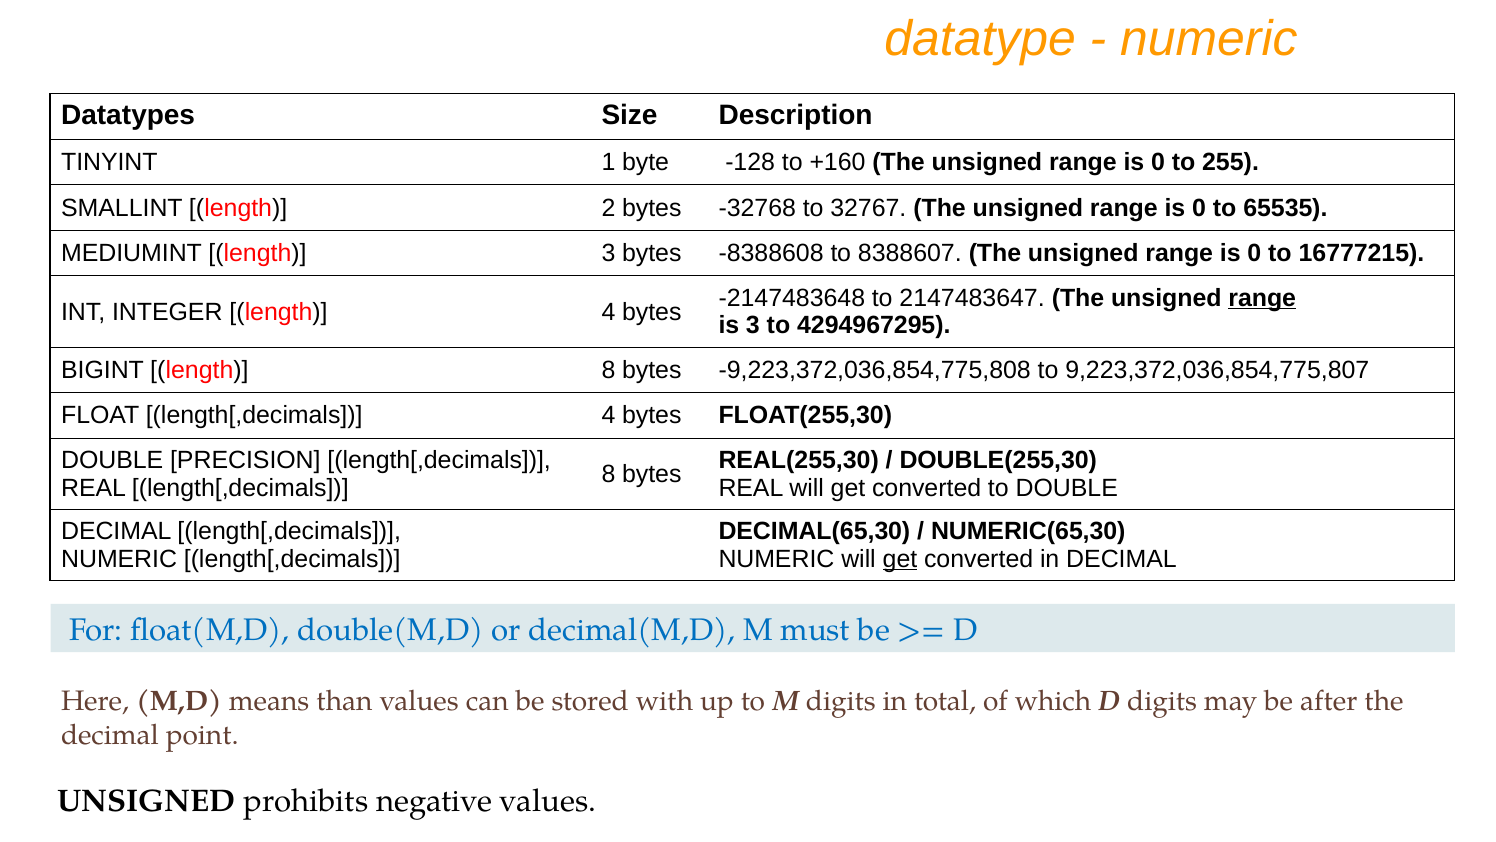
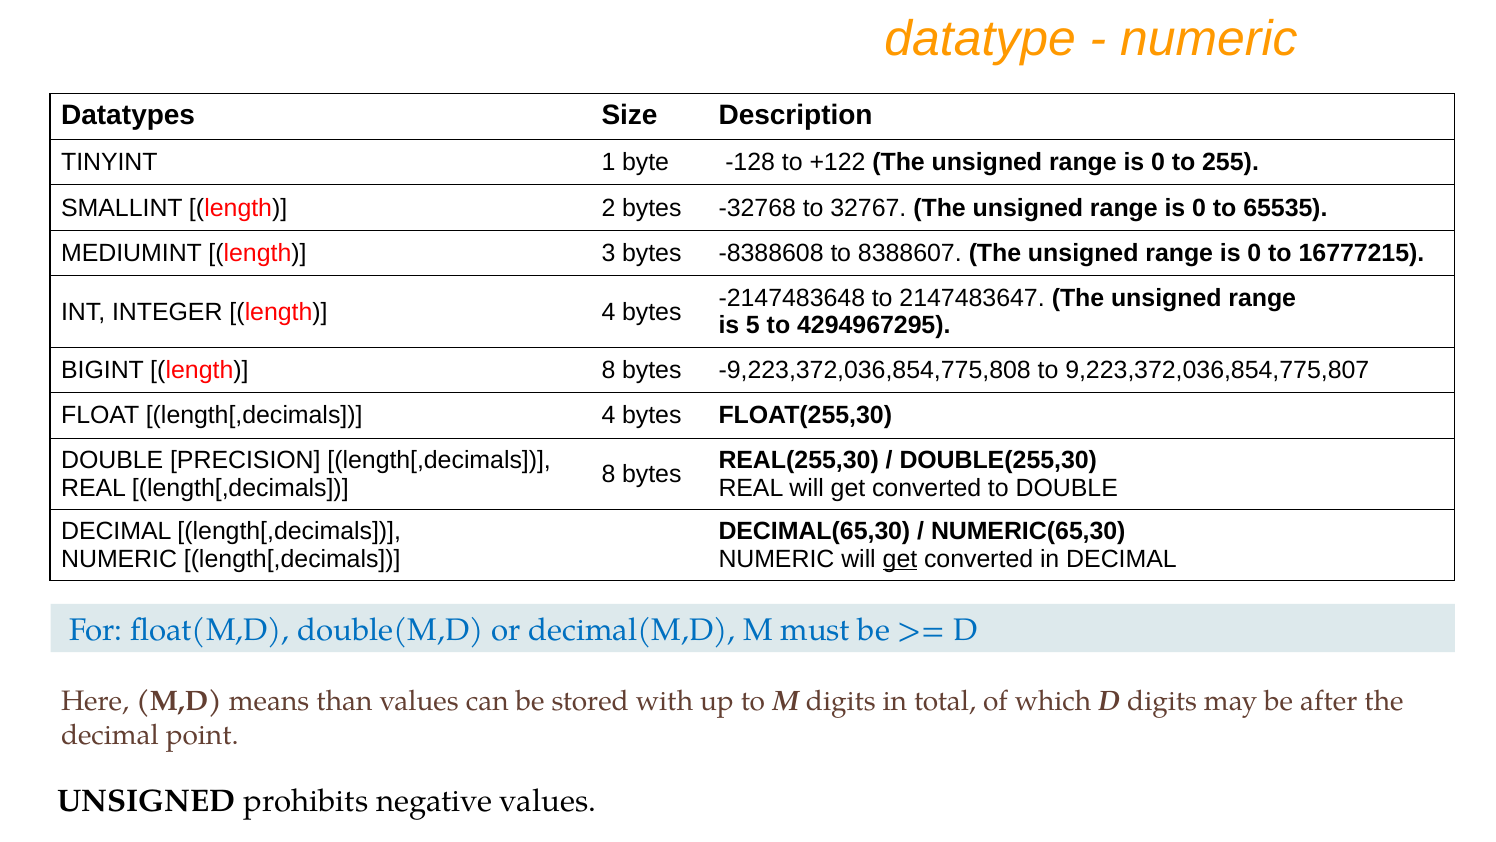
+160: +160 -> +122
range at (1262, 298) underline: present -> none
is 3: 3 -> 5
